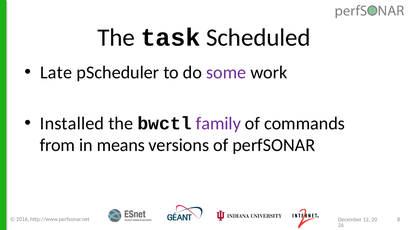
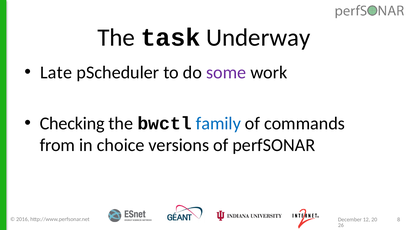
Scheduled: Scheduled -> Underway
Installed: Installed -> Checking
family colour: purple -> blue
means: means -> choice
